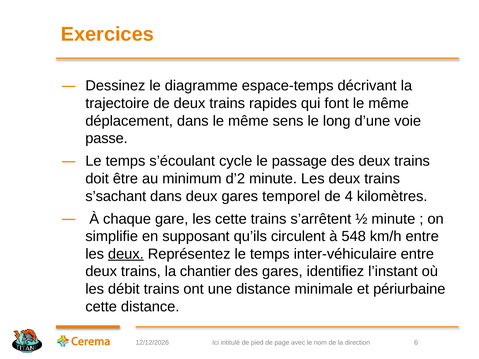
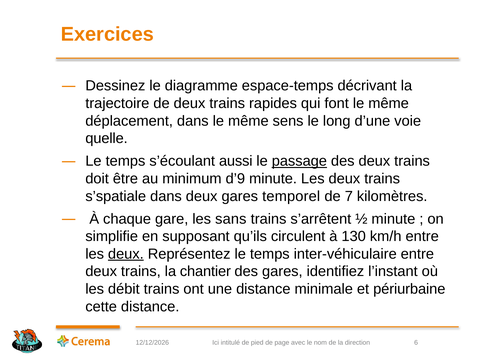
passe: passe -> quelle
cycle: cycle -> aussi
passage underline: none -> present
d’2: d’2 -> d’9
s’sachant: s’sachant -> s’spatiale
4: 4 -> 7
les cette: cette -> sans
548: 548 -> 130
